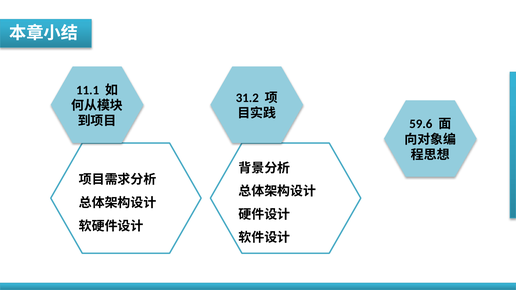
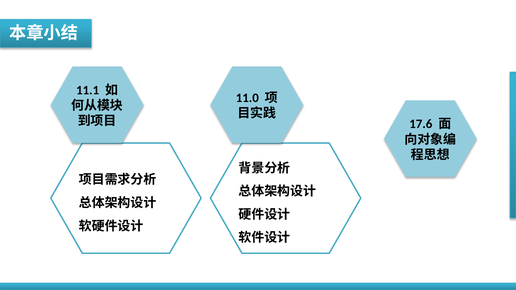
31.2: 31.2 -> 11.0
59.6: 59.6 -> 17.6
